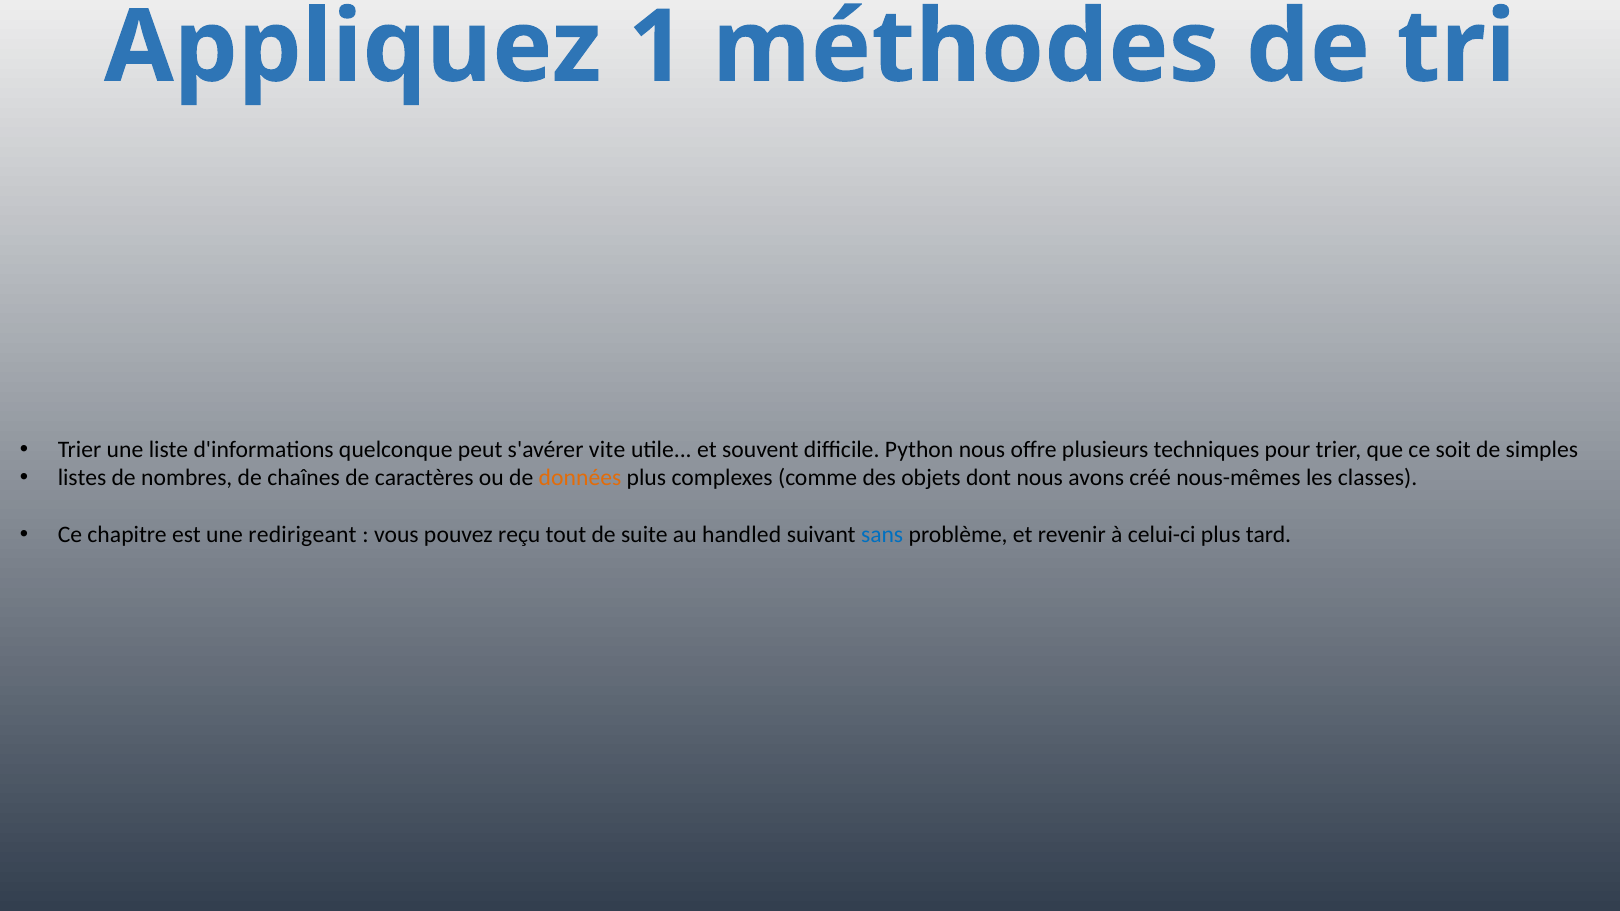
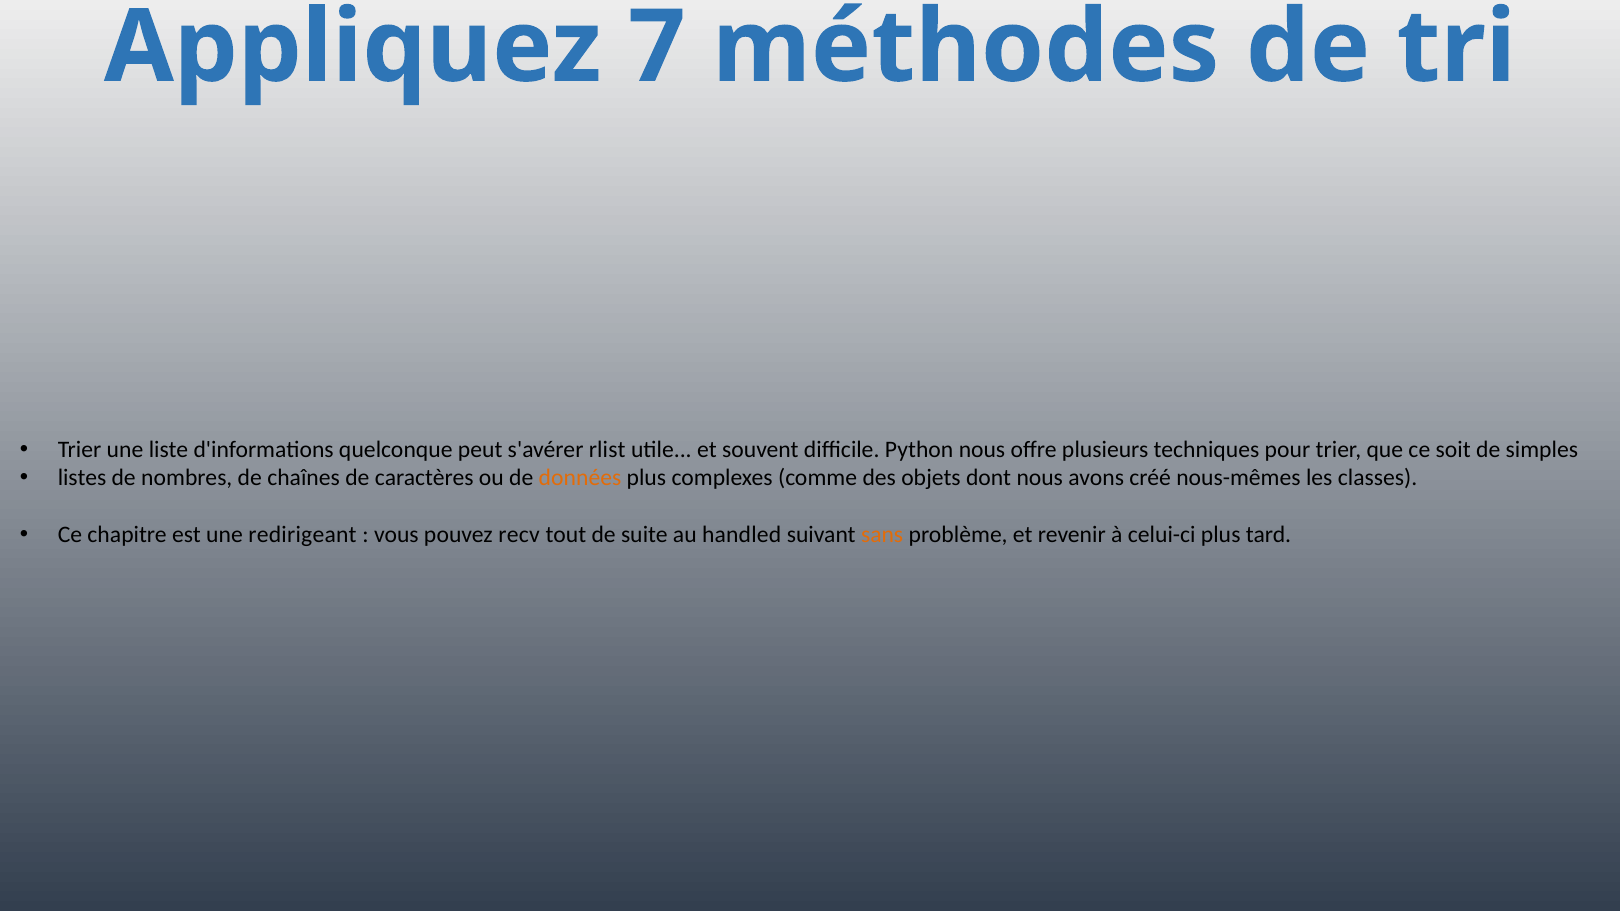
1: 1 -> 7
vite: vite -> rlist
reçu: reçu -> recv
sans colour: blue -> orange
